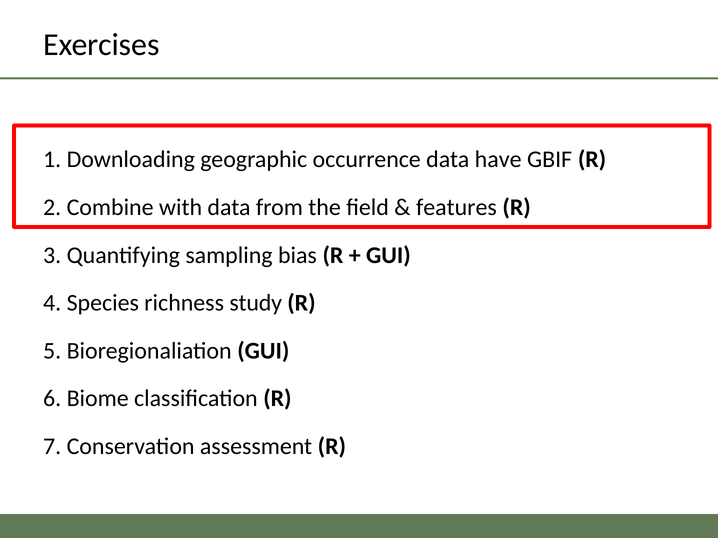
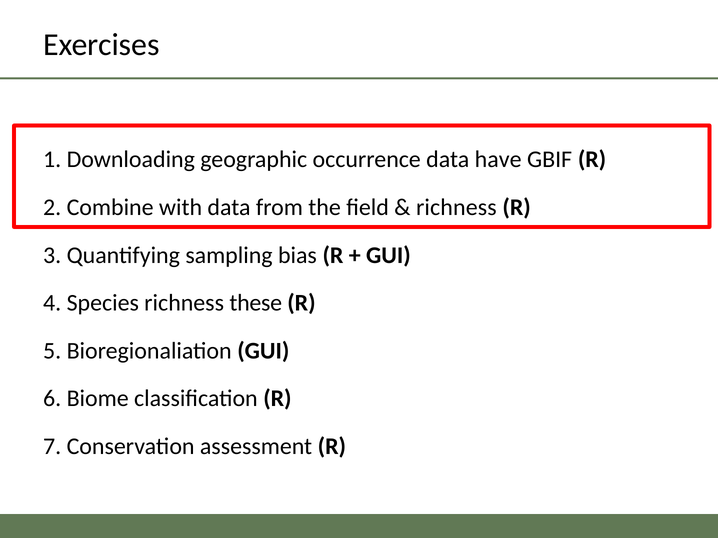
features at (456, 207): features -> richness
study: study -> these
